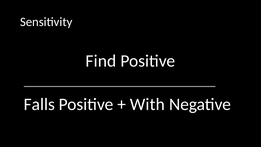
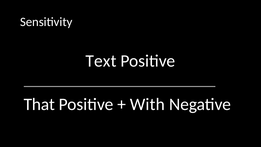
Find: Find -> Text
Falls: Falls -> That
